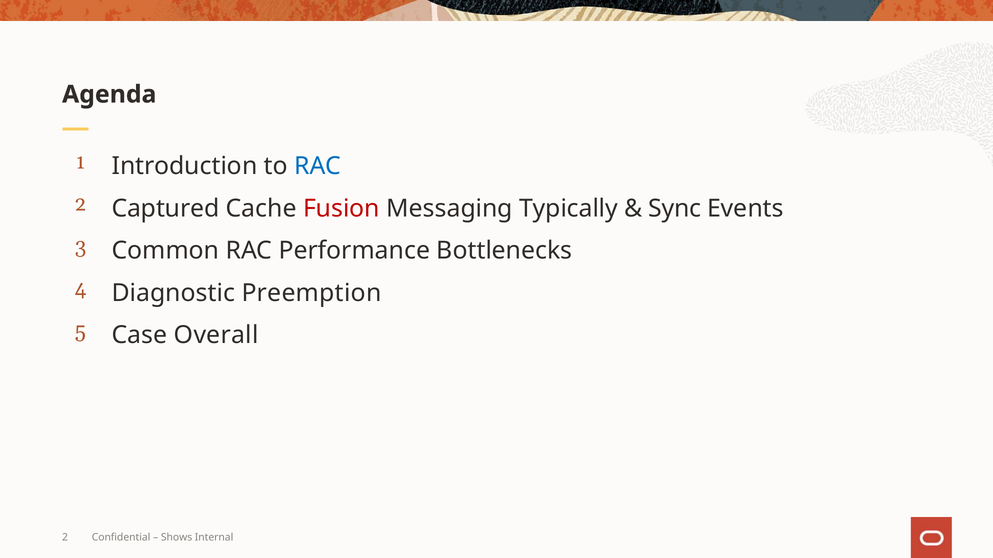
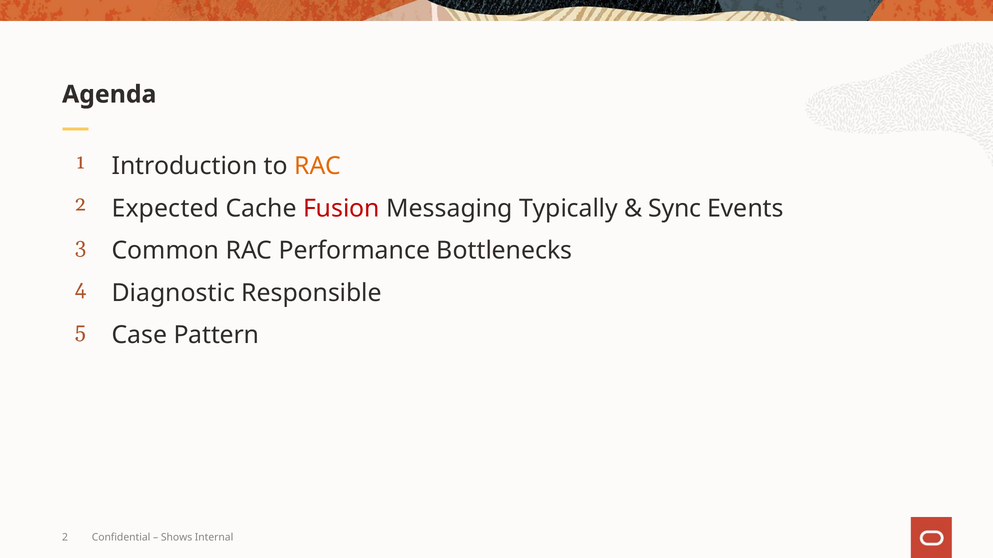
RAC at (318, 167) colour: blue -> orange
Captured: Captured -> Expected
Preemption: Preemption -> Responsible
Overall: Overall -> Pattern
